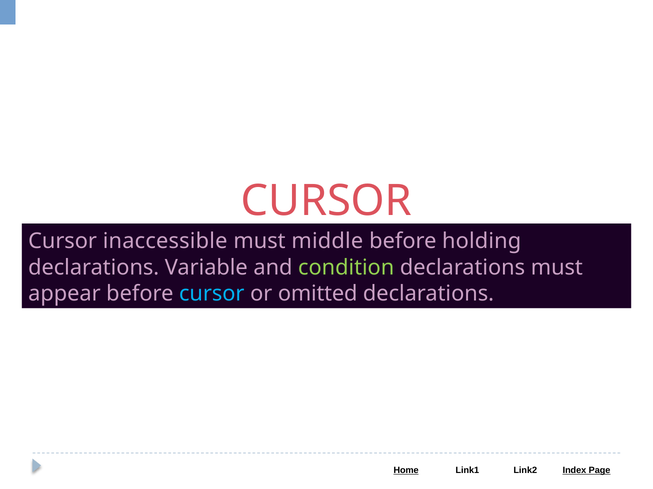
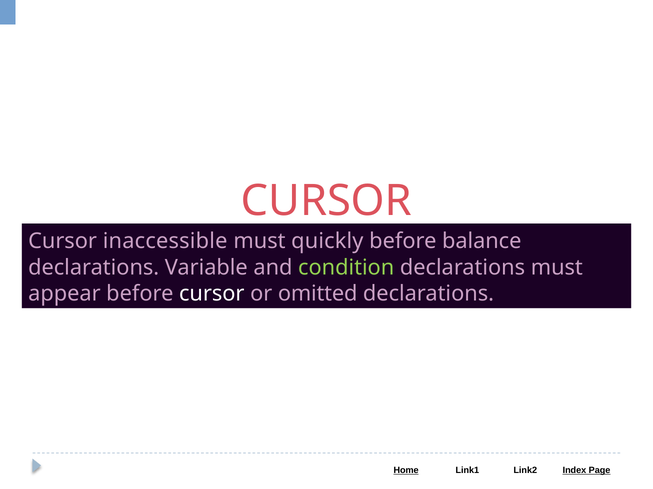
middle: middle -> quickly
holding: holding -> balance
cursor at (212, 294) colour: light blue -> white
